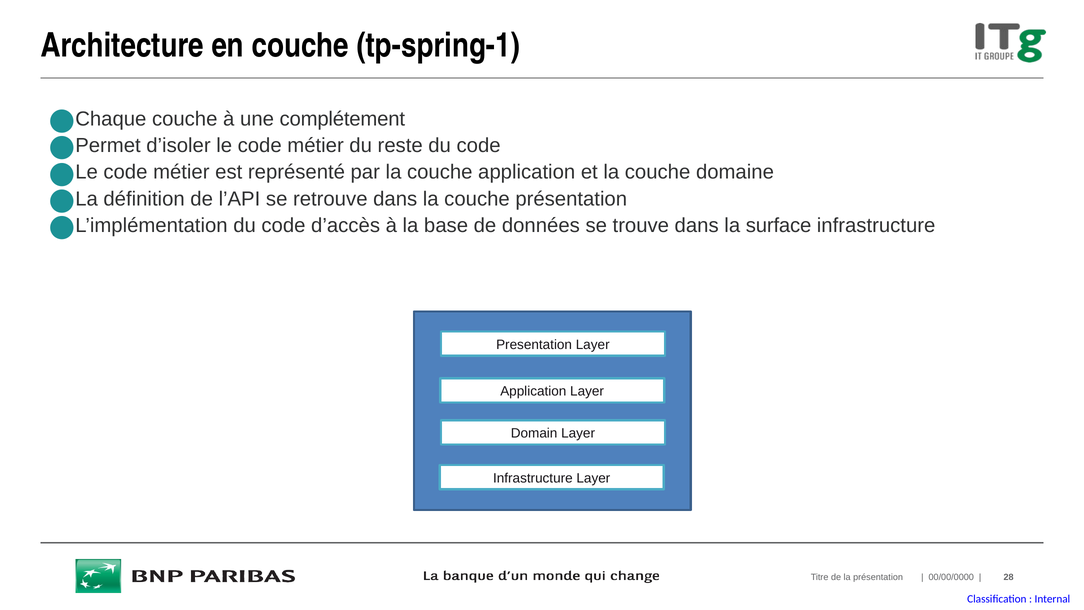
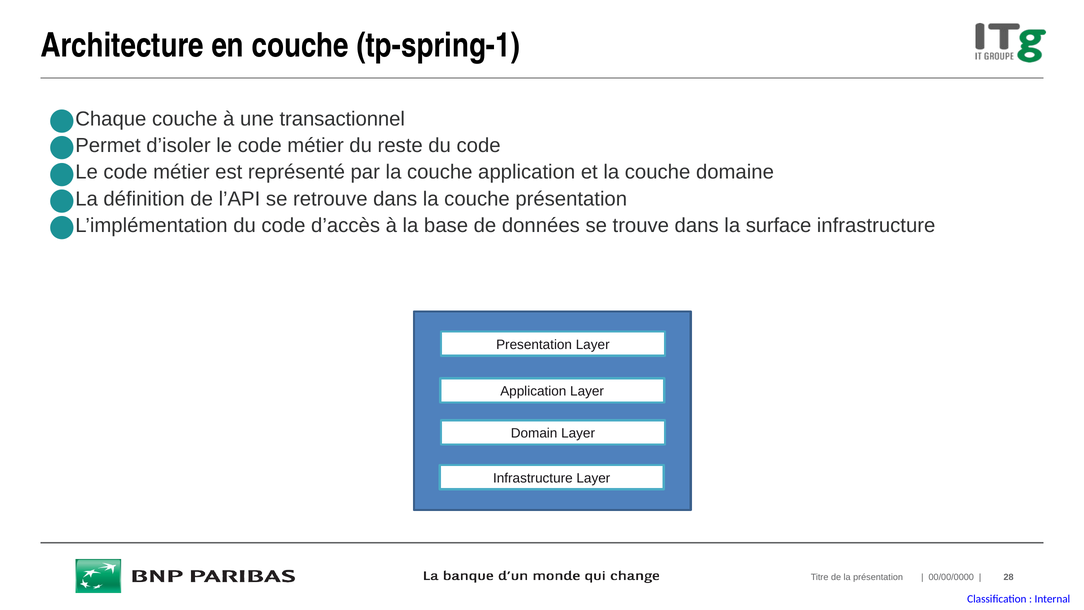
complétement: complétement -> transactionnel
